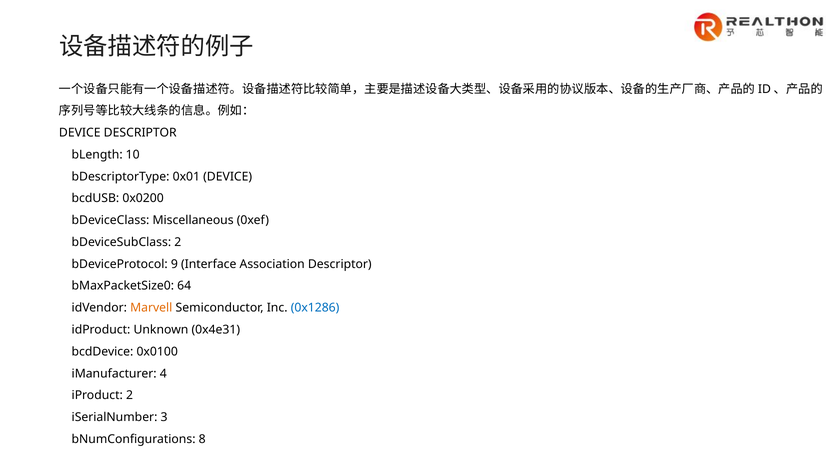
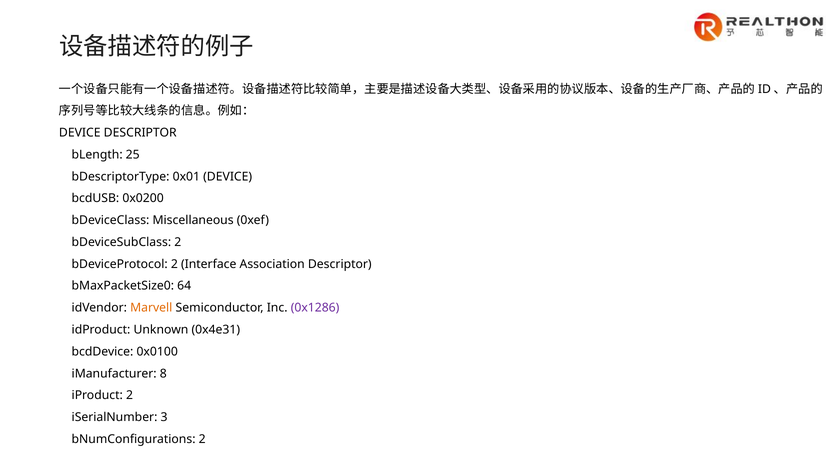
10: 10 -> 25
bDeviceProtocol 9: 9 -> 2
0x1286 colour: blue -> purple
4: 4 -> 8
bNumConfigurations 8: 8 -> 2
